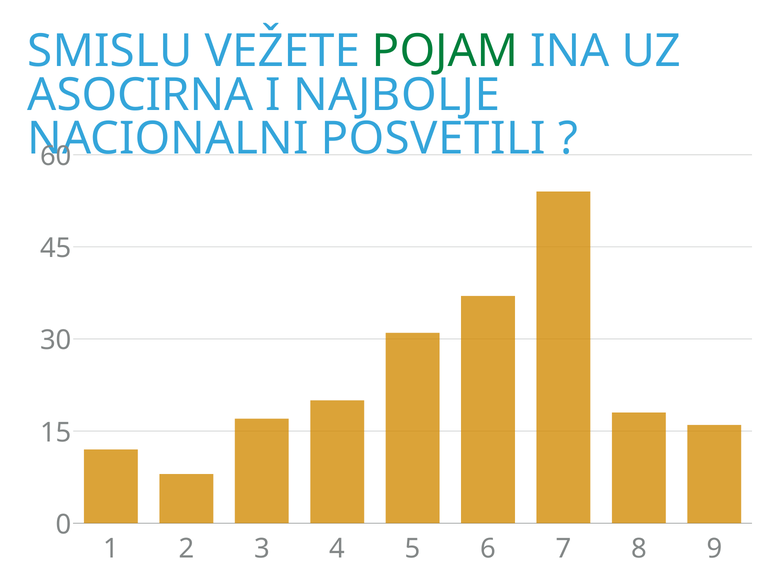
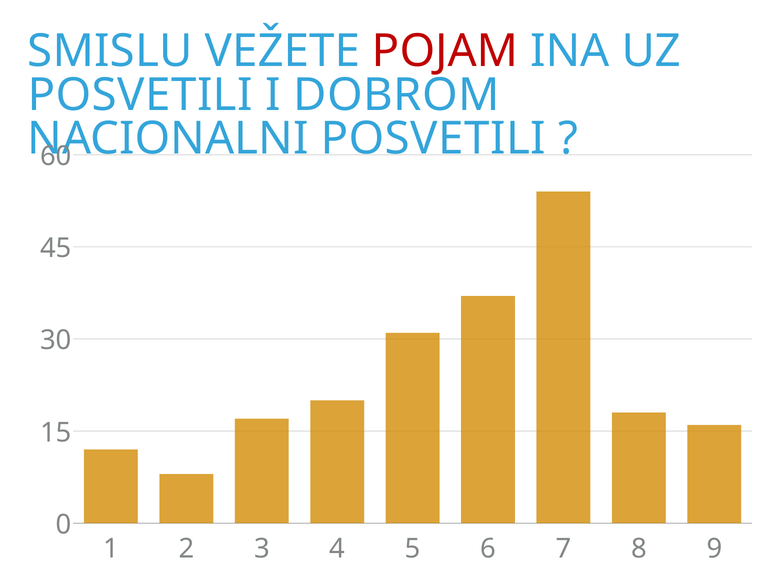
POJAM colour: green -> red
ASOCIRNA at (141, 95): ASOCIRNA -> POSVETILI
NAJBOLJE: NAJBOLJE -> DOBROM
